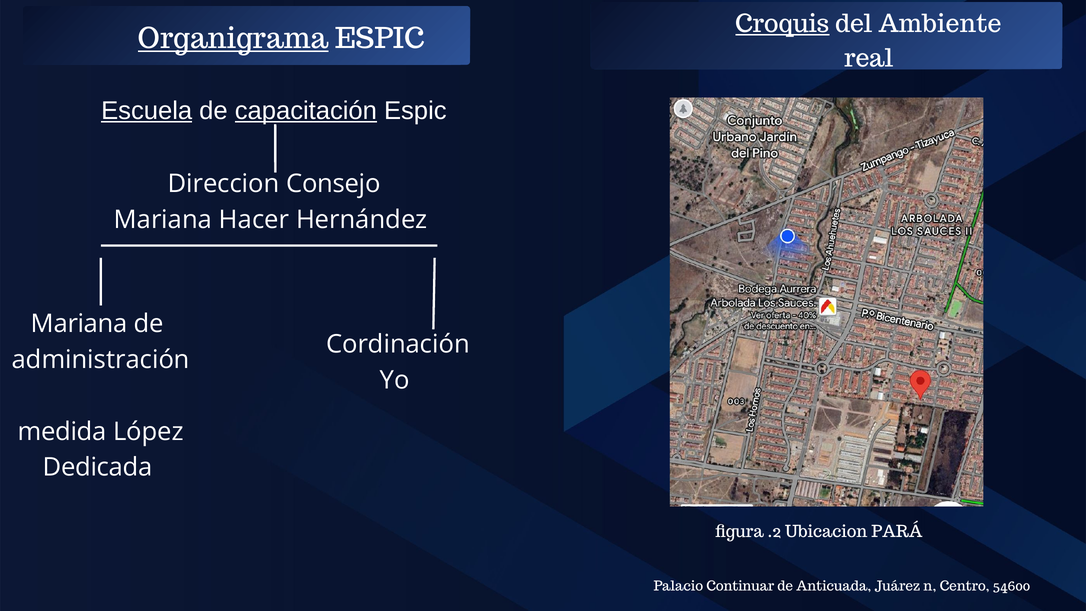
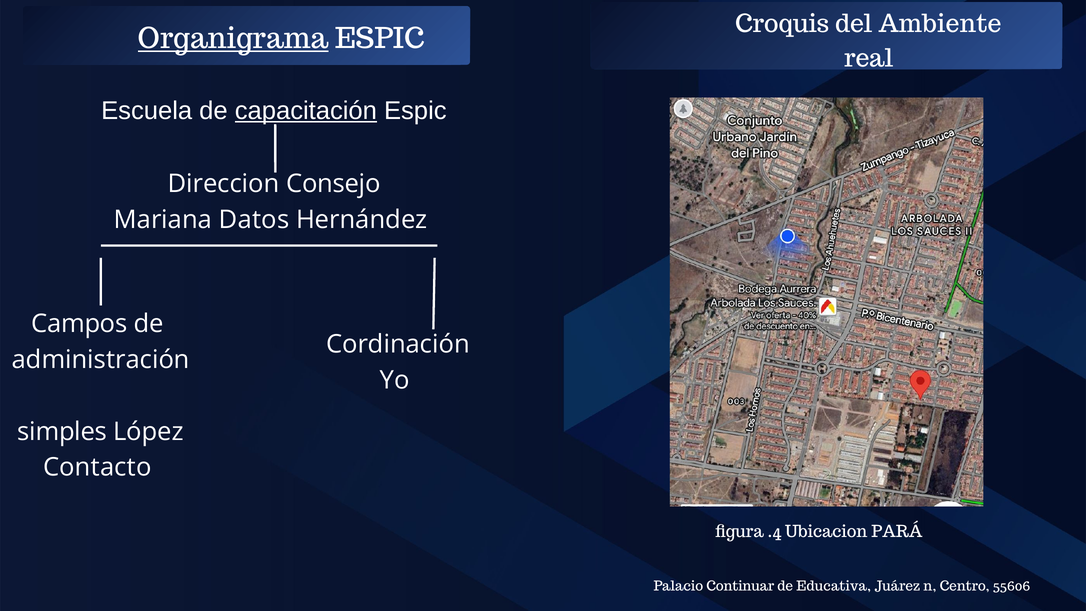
Croquis underline: present -> none
Escuela underline: present -> none
Hacer: Hacer -> Datos
Mariana at (79, 324): Mariana -> Campos
medida: medida -> simples
Dedicada: Dedicada -> Contacto
.2: .2 -> .4
Anticuada: Anticuada -> Educativa
54600: 54600 -> 55606
